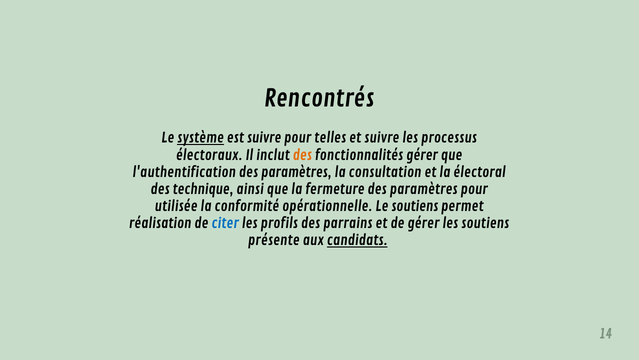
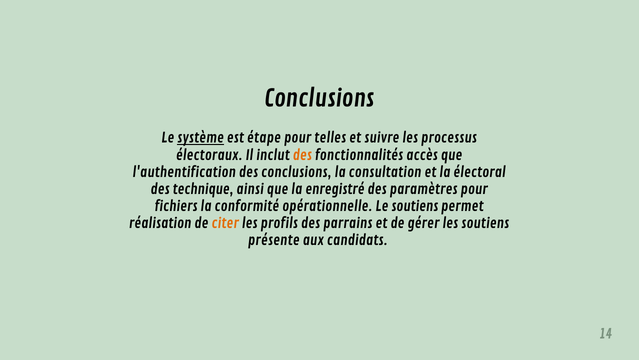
Rencontrés at (319, 99): Rencontrés -> Conclusions
est suivre: suivre -> étape
fonctionnalités gérer: gérer -> accès
l'authentification des paramètres: paramètres -> conclusions
fermeture: fermeture -> enregistré
utilisée: utilisée -> fichiers
citer colour: blue -> orange
candidats underline: present -> none
